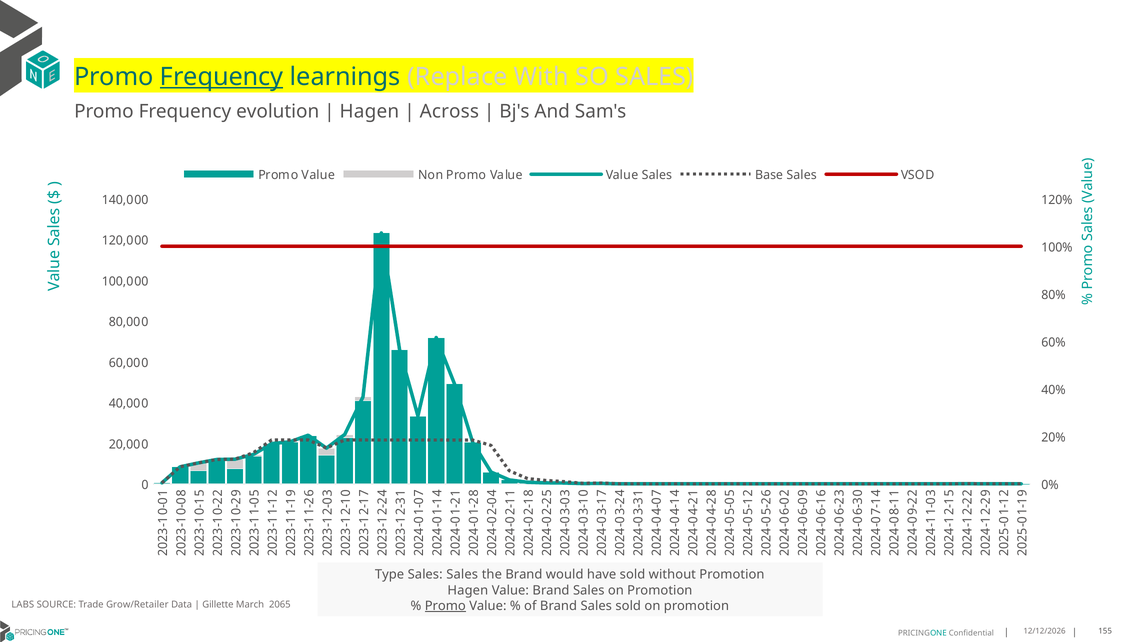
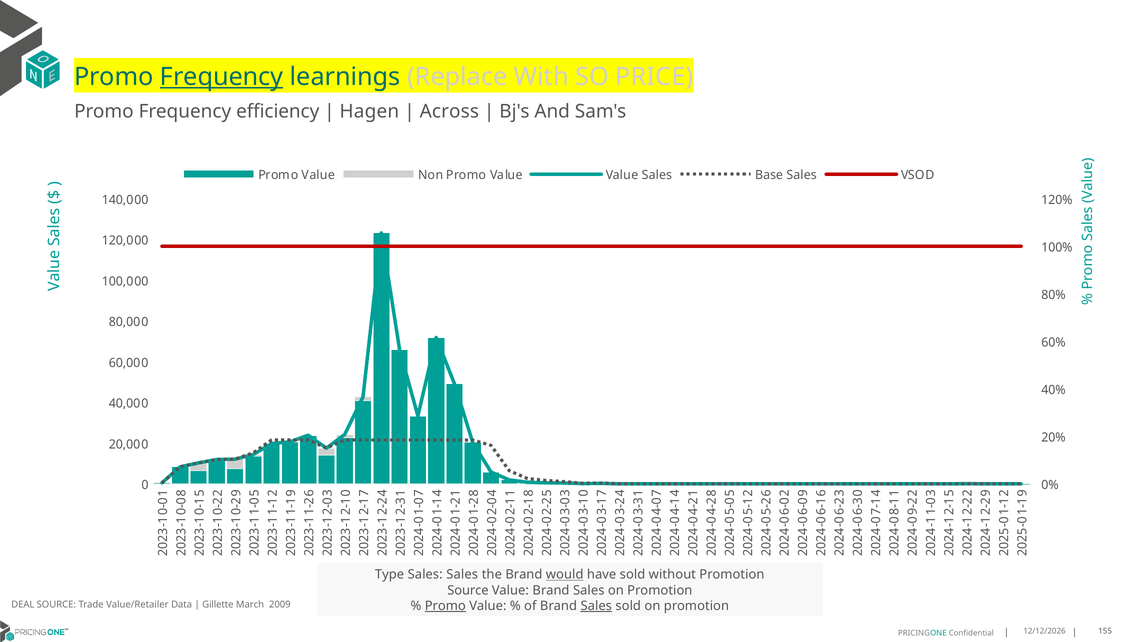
SO SALES: SALES -> PRICE
evolution: evolution -> efficiency
would underline: none -> present
Hagen at (468, 590): Hagen -> Source
LABS: LABS -> DEAL
Grow/Retailer: Grow/Retailer -> Value/Retailer
2065: 2065 -> 2009
Sales at (596, 605) underline: none -> present
